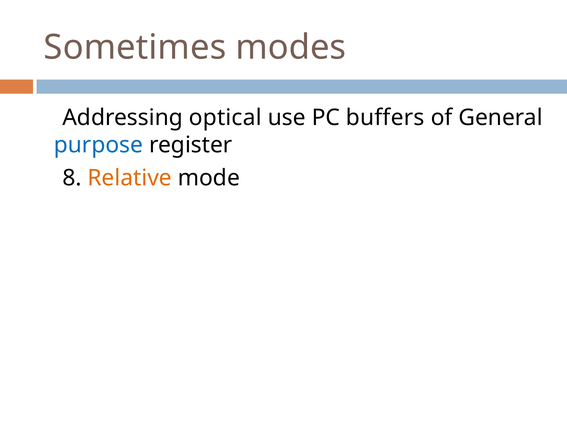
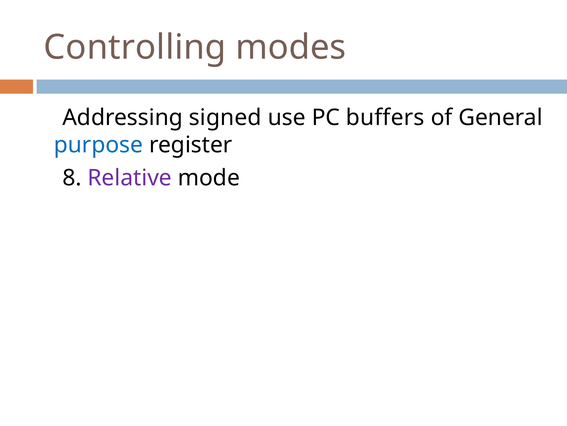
Sometimes: Sometimes -> Controlling
optical: optical -> signed
Relative colour: orange -> purple
